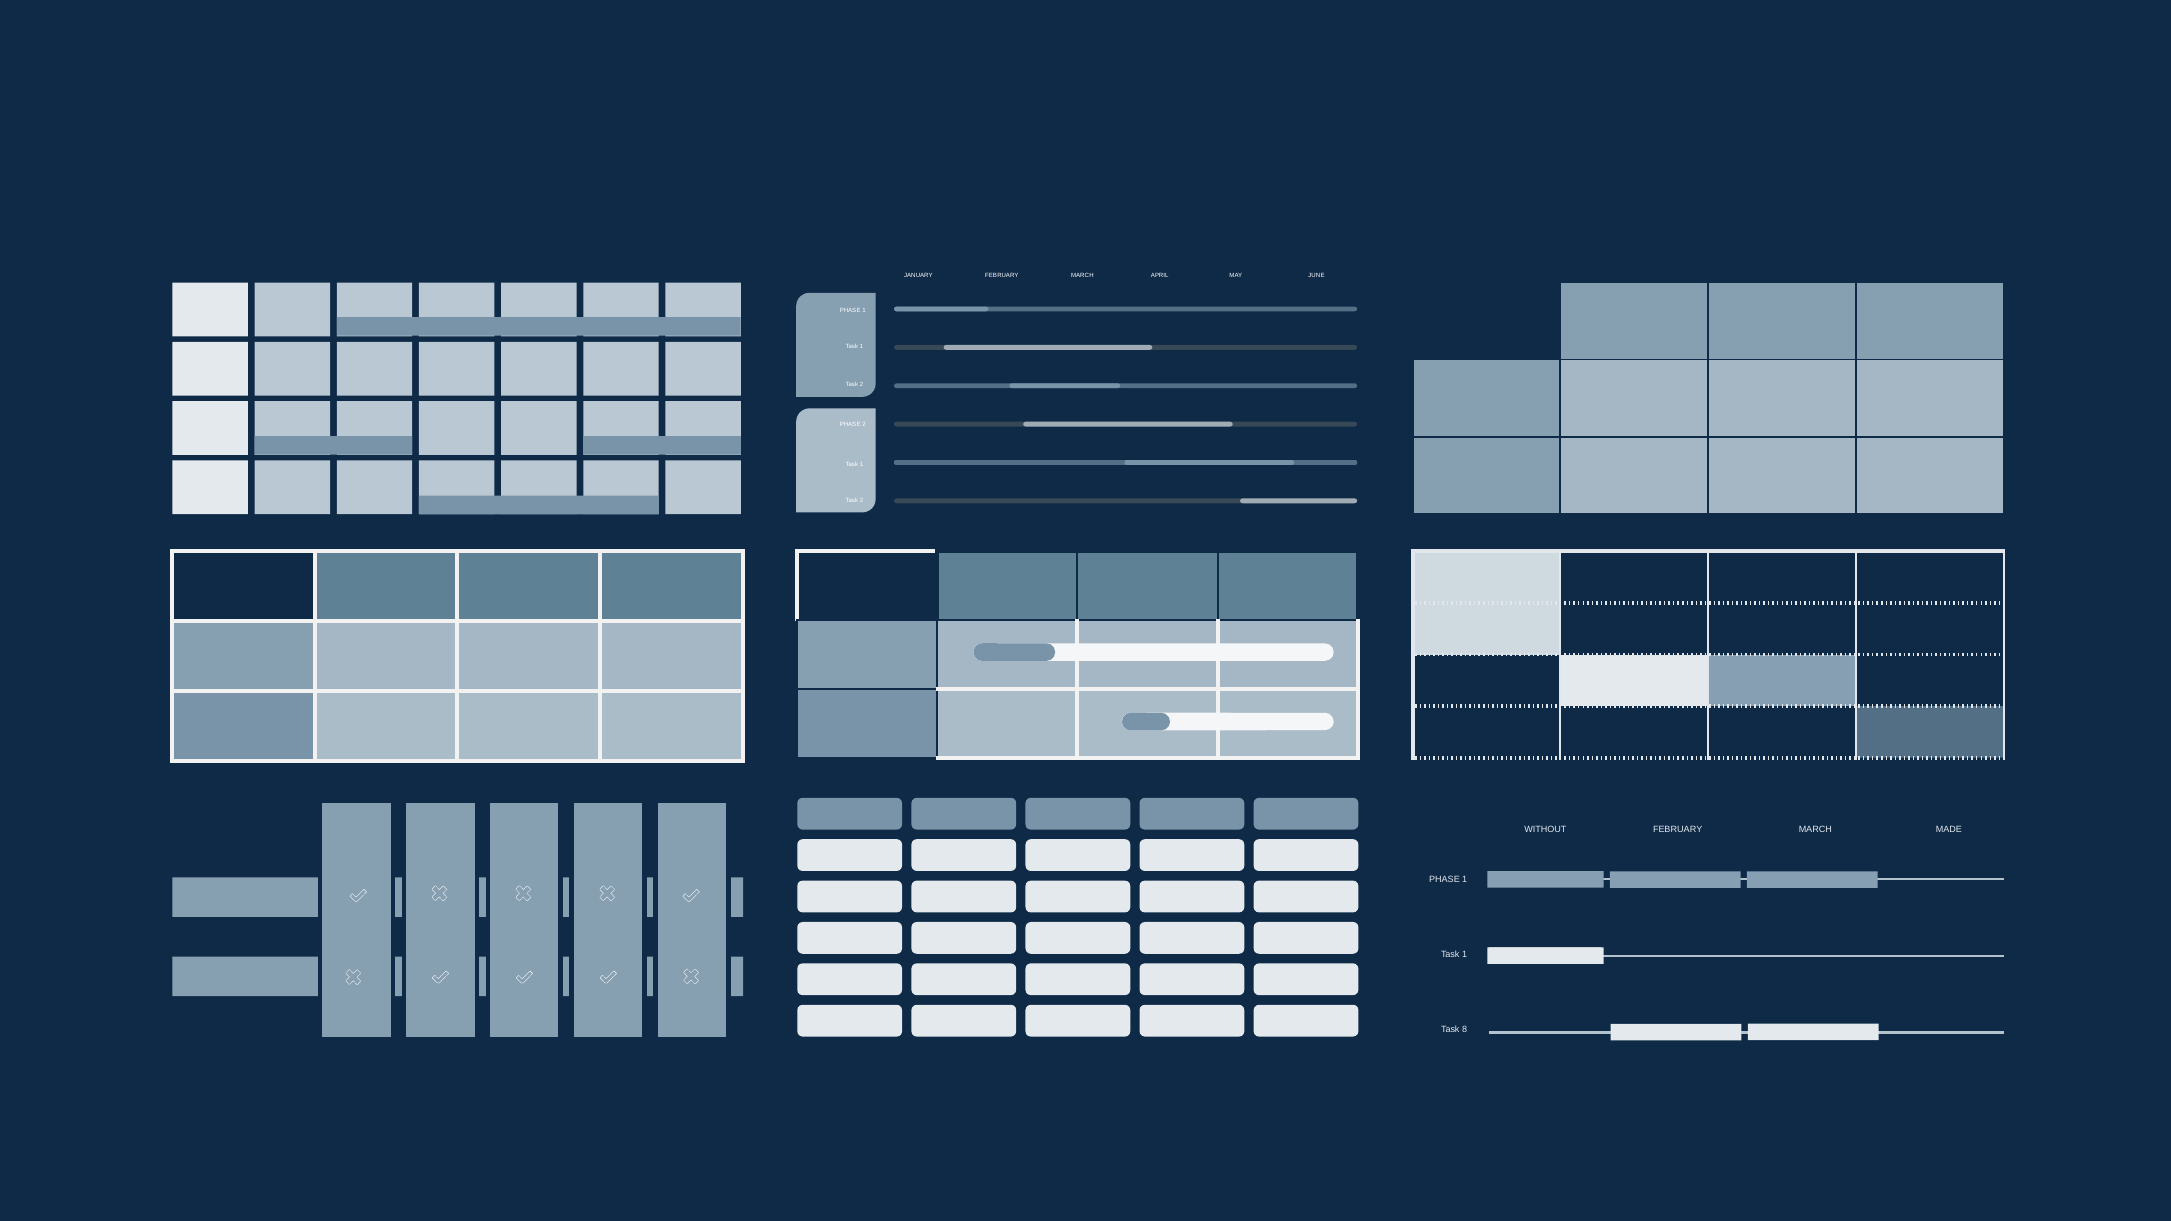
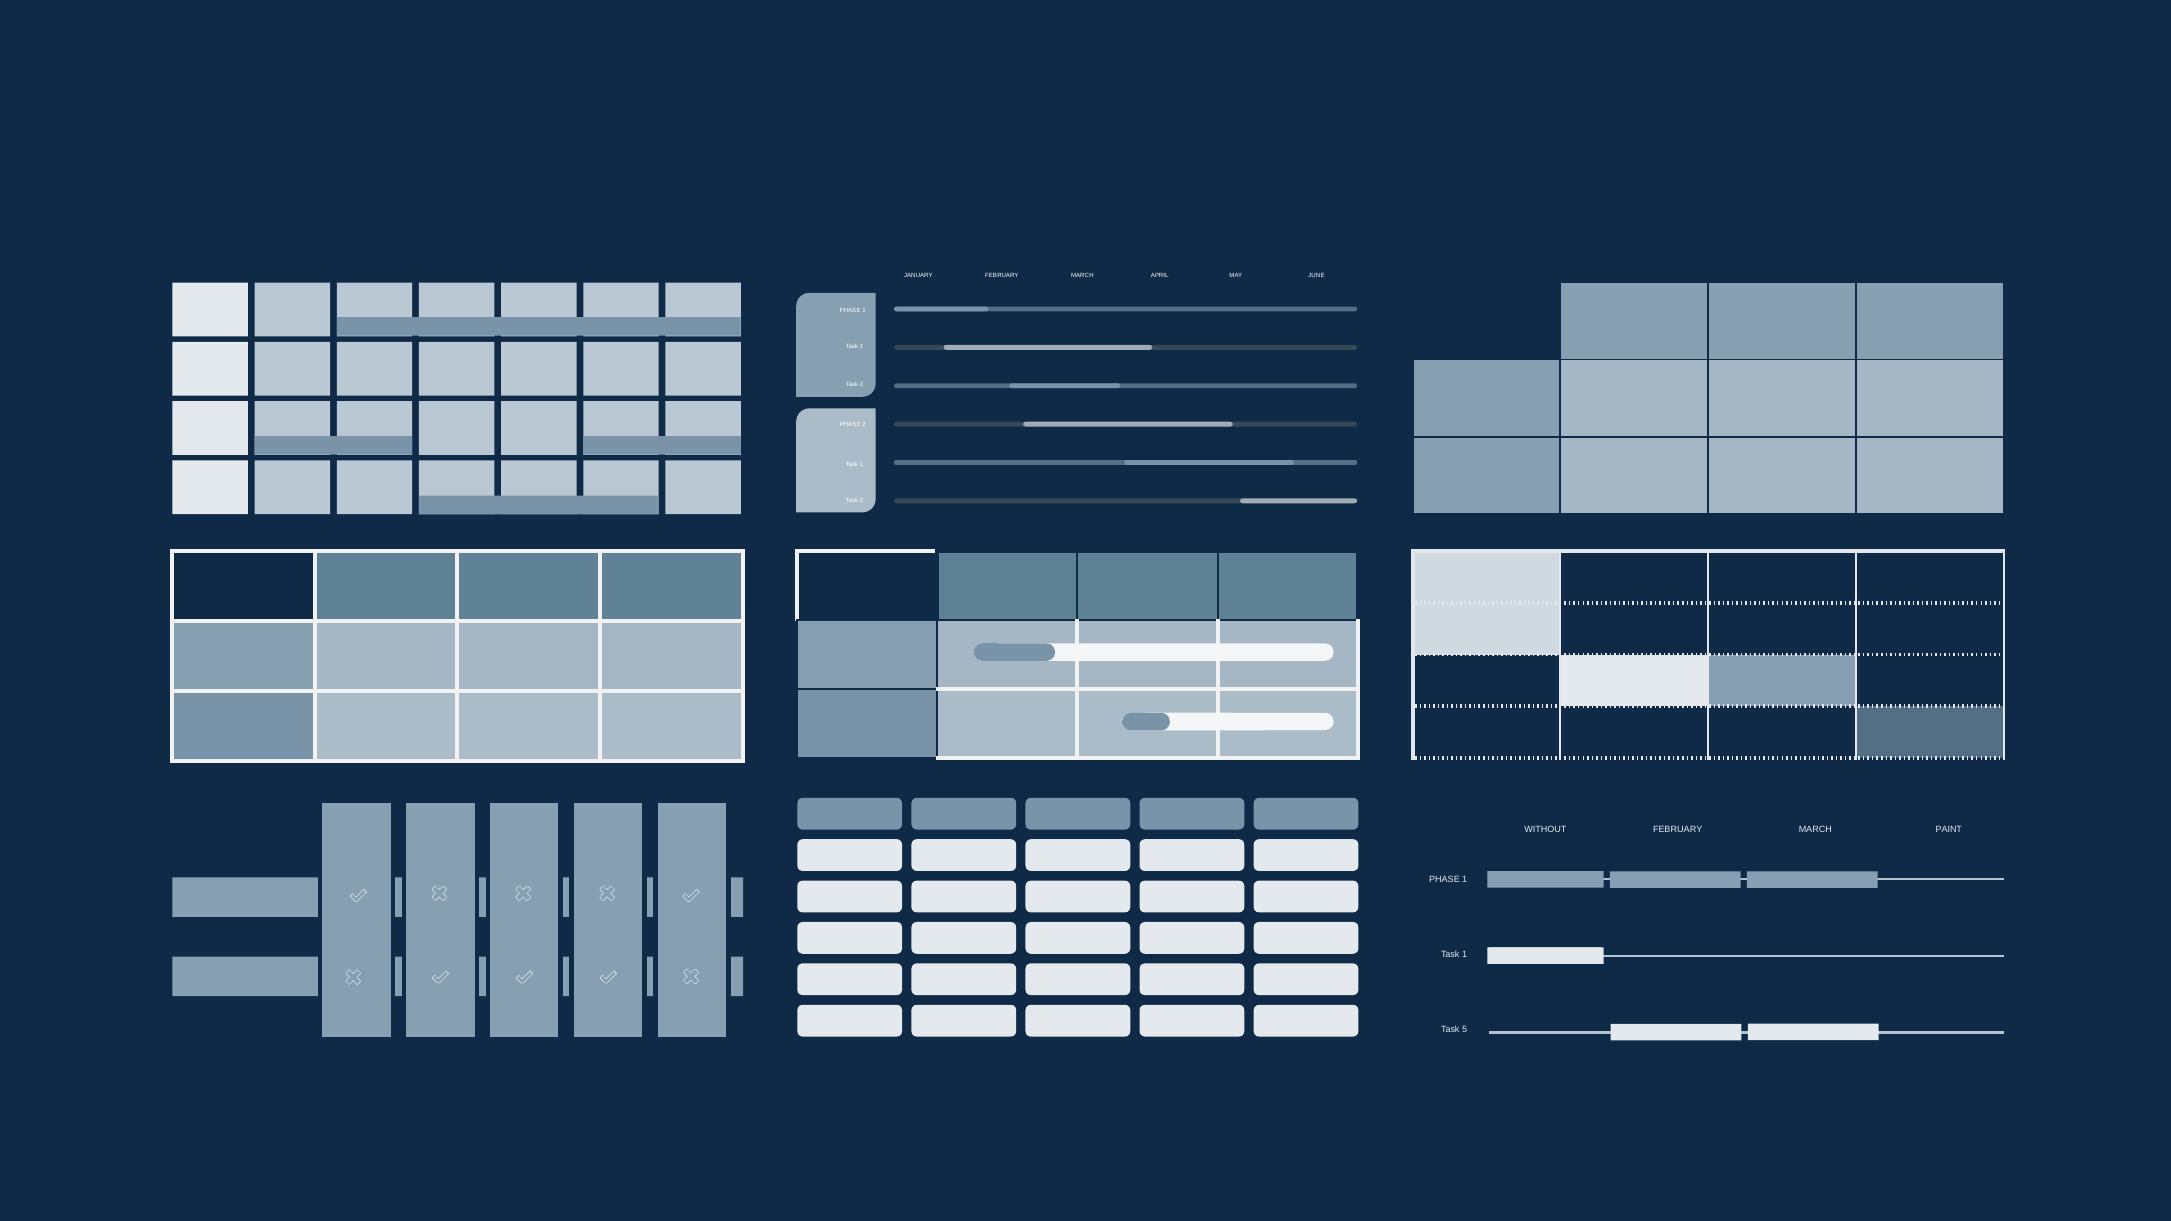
MADE: MADE -> PAINT
8: 8 -> 5
